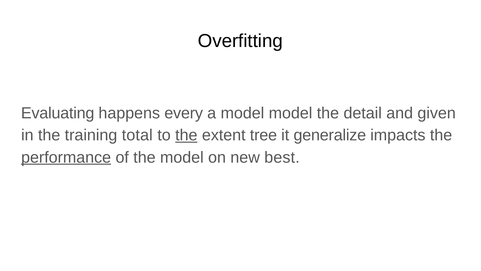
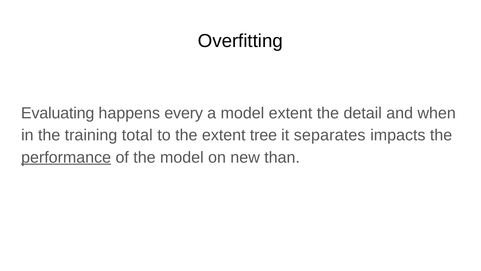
model model: model -> extent
given: given -> when
the at (186, 135) underline: present -> none
generalize: generalize -> separates
best: best -> than
